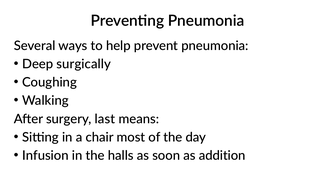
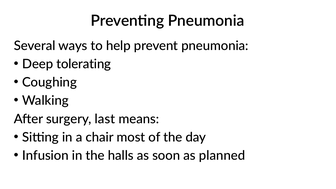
surgically: surgically -> tolerating
addition: addition -> planned
